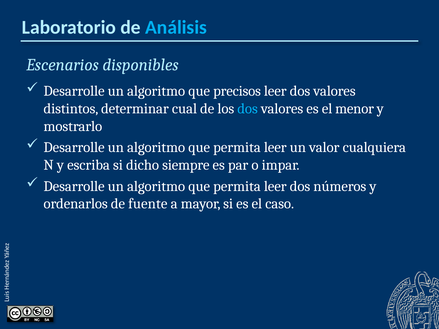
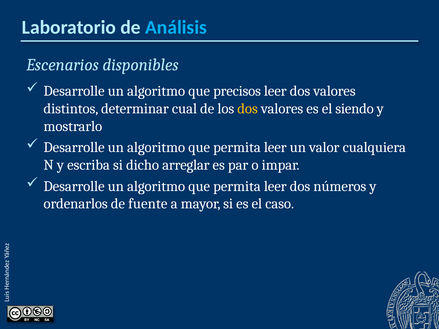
dos at (248, 109) colour: light blue -> yellow
menor: menor -> siendo
siempre: siempre -> arreglar
